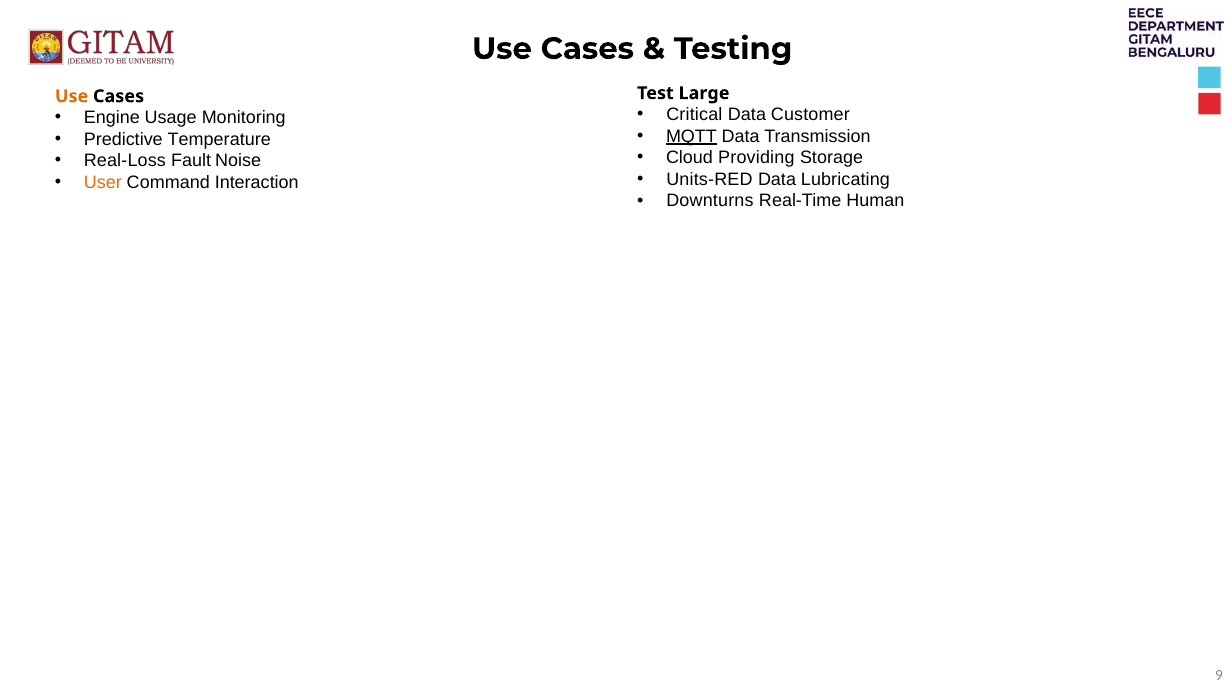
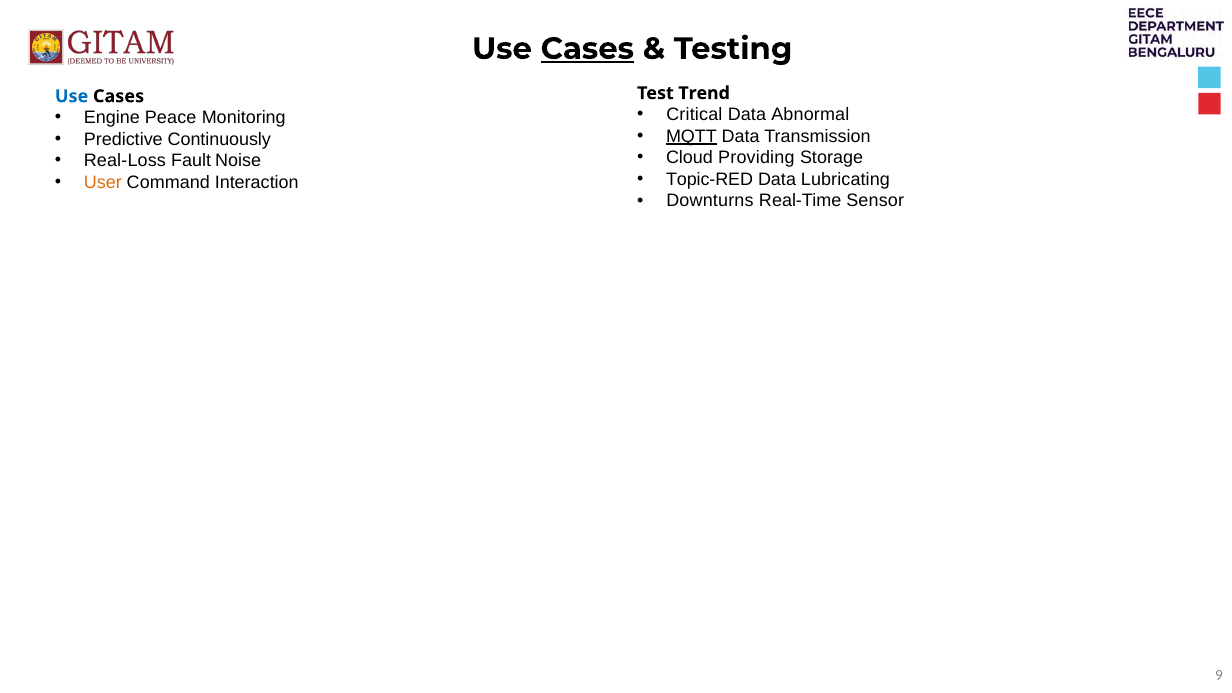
Cases at (587, 49) underline: none -> present
Large: Large -> Trend
Use at (72, 96) colour: orange -> blue
Customer: Customer -> Abnormal
Usage: Usage -> Peace
Temperature: Temperature -> Continuously
Units-RED: Units-RED -> Topic-RED
Human: Human -> Sensor
